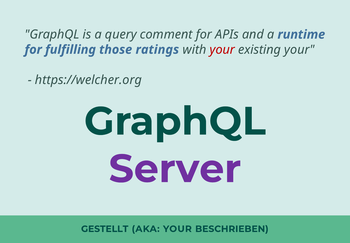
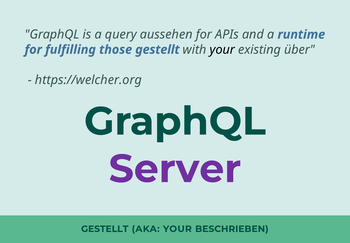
comment: comment -> aussehen
those ratings: ratings -> gestellt
your at (222, 49) colour: red -> black
existing your: your -> über
